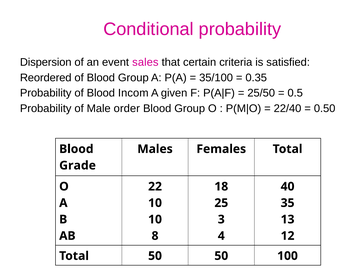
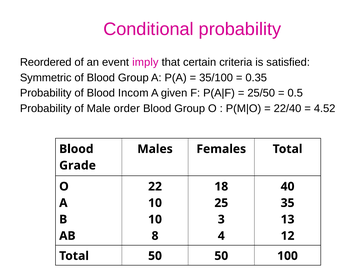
Dispersion: Dispersion -> Reordered
sales: sales -> imply
Reordered: Reordered -> Symmetric
0.50: 0.50 -> 4.52
